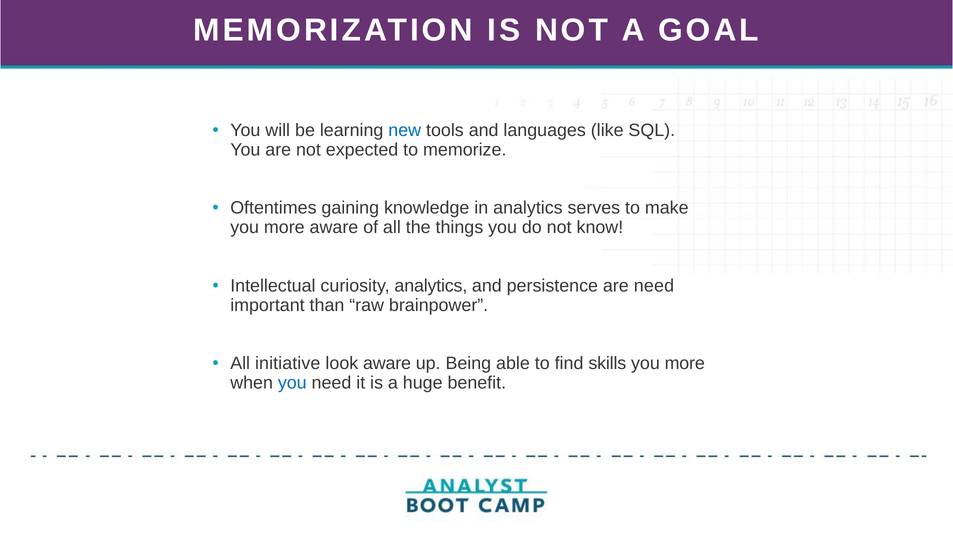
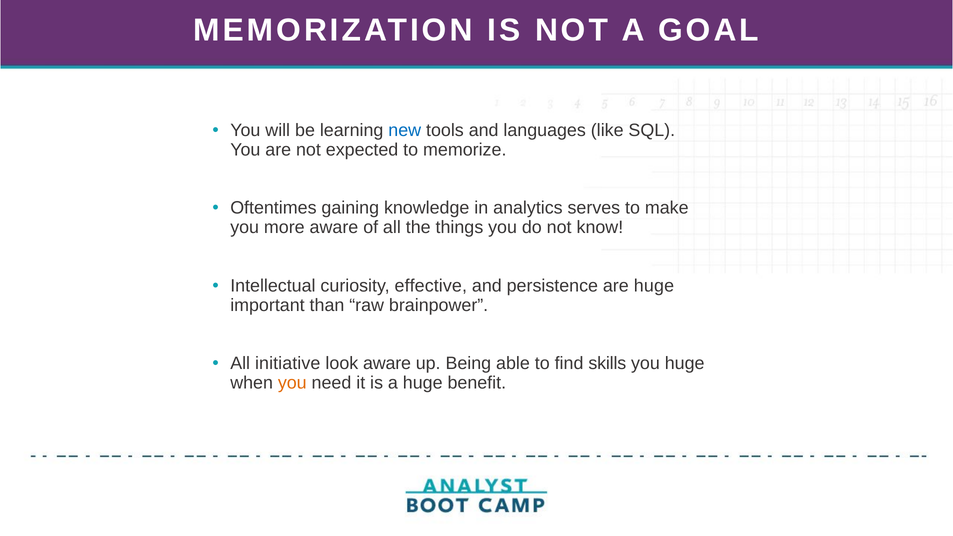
curiosity analytics: analytics -> effective
are need: need -> huge
more at (685, 364): more -> huge
you at (292, 383) colour: blue -> orange
